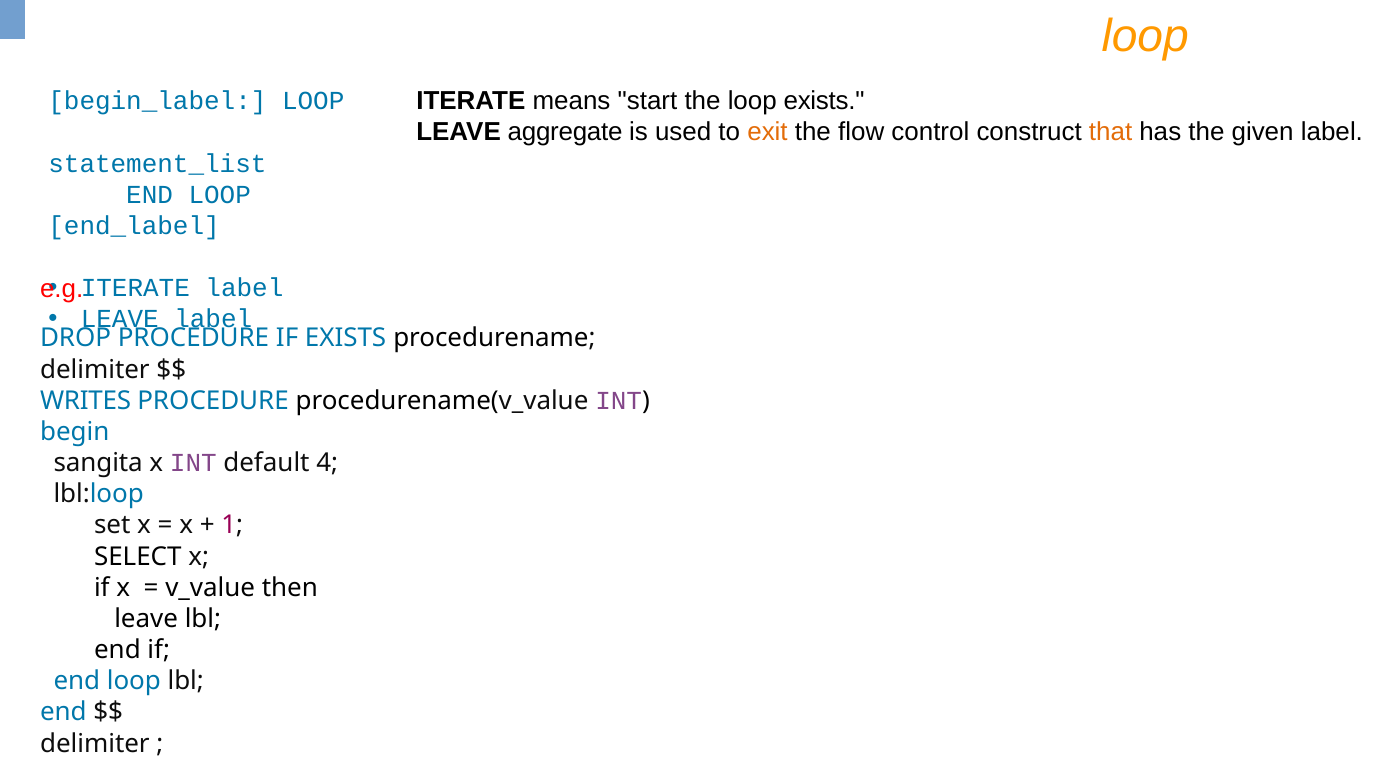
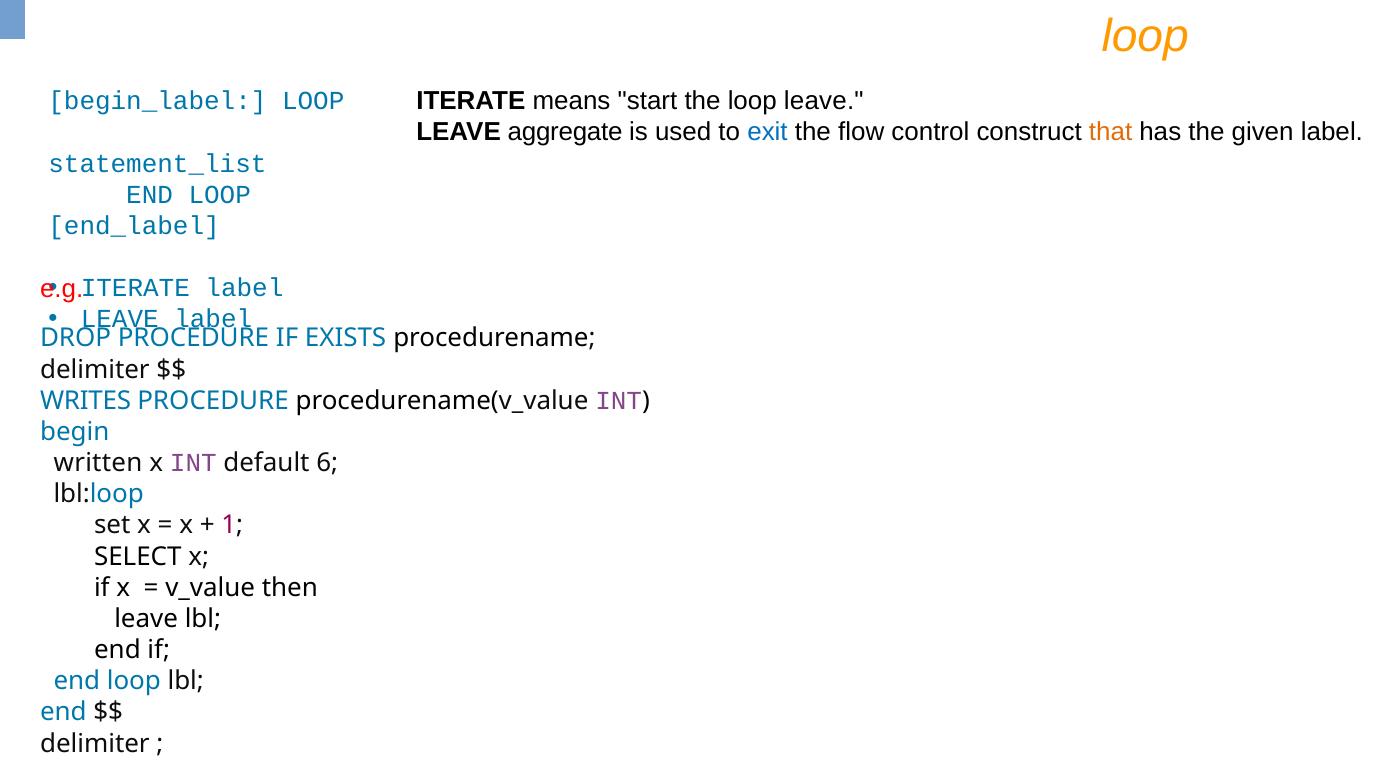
loop exists: exists -> leave
exit colour: orange -> blue
sangita: sangita -> written
4: 4 -> 6
